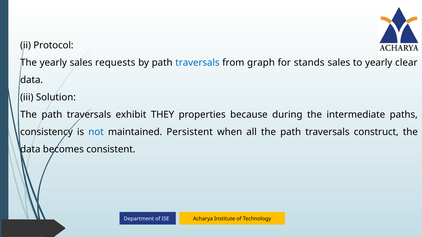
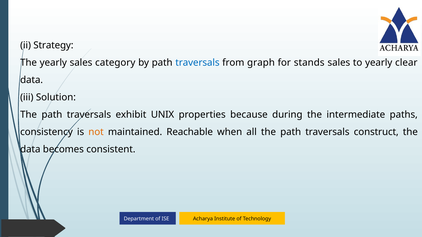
Protocol: Protocol -> Strategy
requests: requests -> category
THEY: THEY -> UNIX
not colour: blue -> orange
Persistent: Persistent -> Reachable
